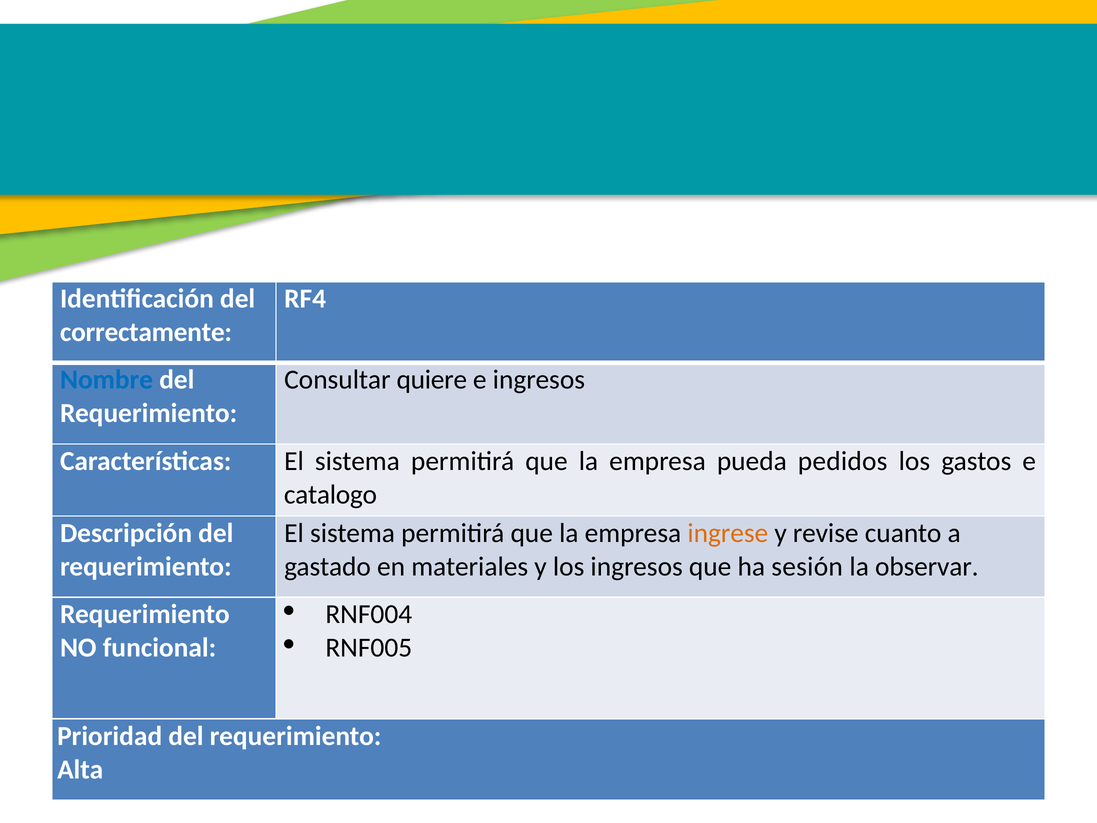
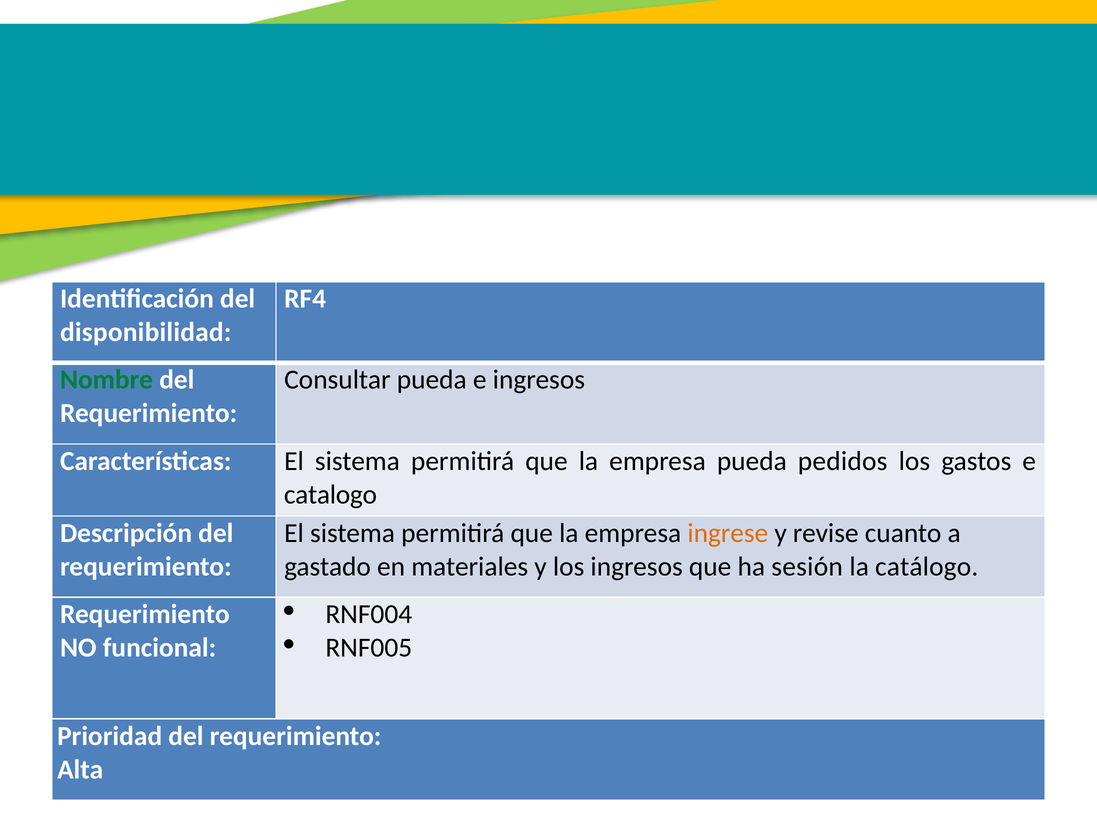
correctamente: correctamente -> disponibilidad
Nombre colour: blue -> green
Consultar quiere: quiere -> pueda
observar: observar -> catálogo
